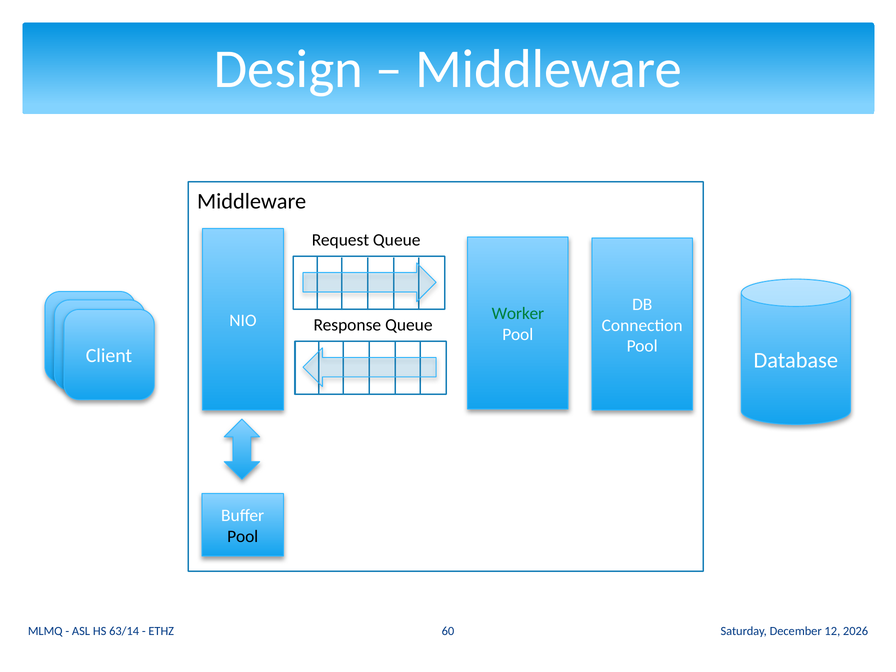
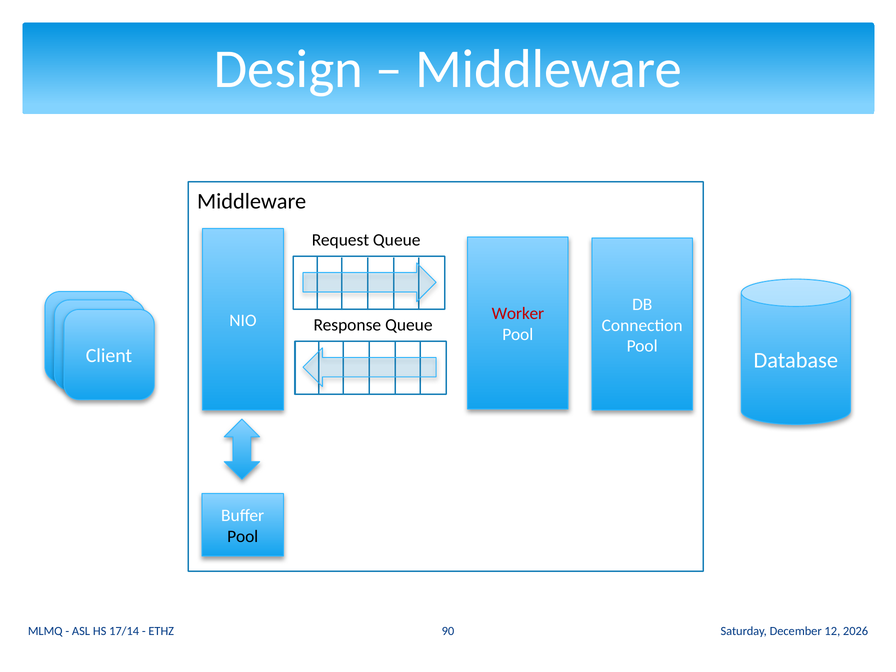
Worker colour: green -> red
63/14: 63/14 -> 17/14
60: 60 -> 90
